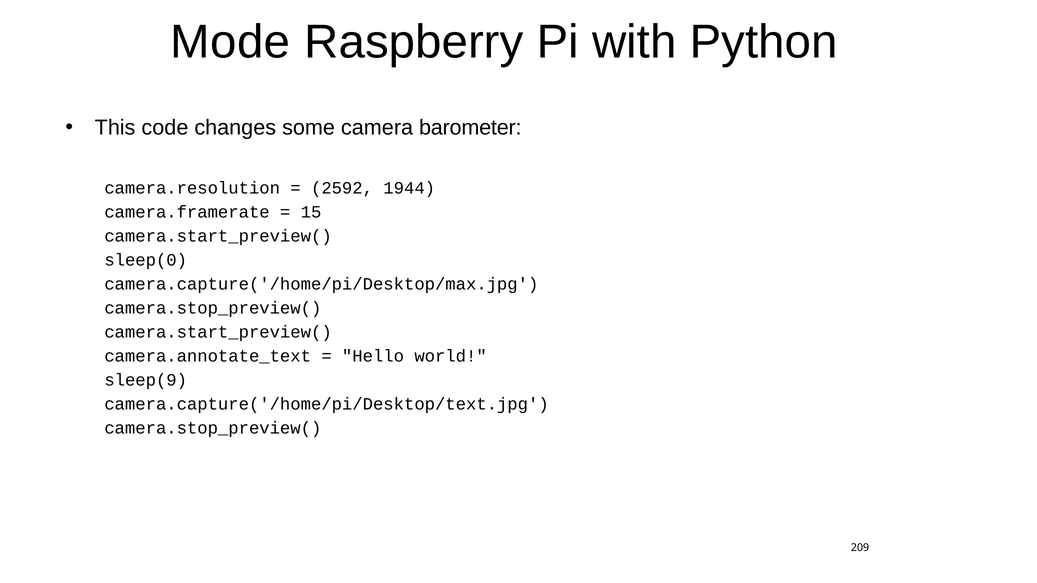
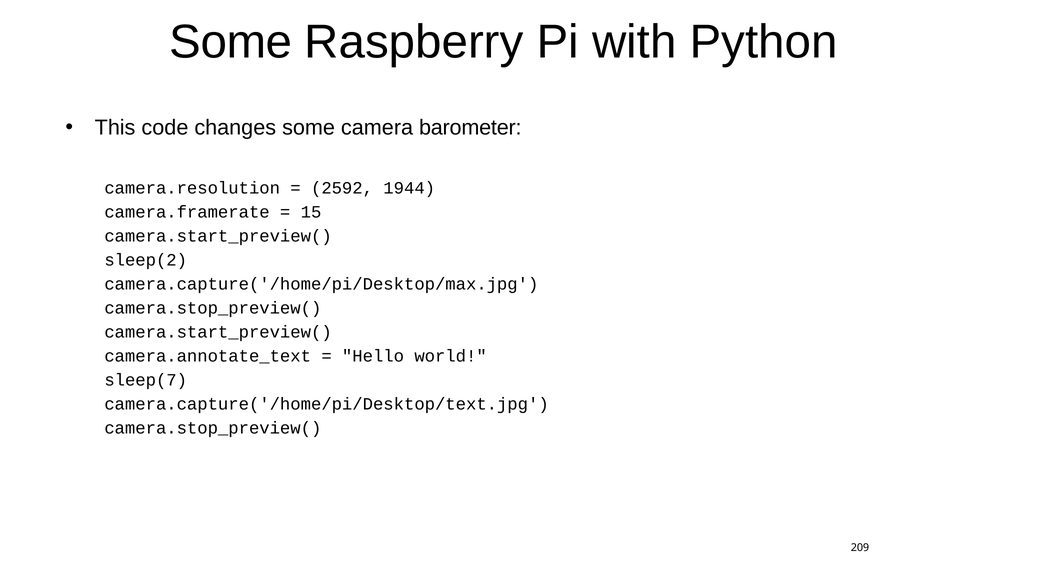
Mode at (230, 42): Mode -> Some
sleep(0: sleep(0 -> sleep(2
sleep(9: sleep(9 -> sleep(7
